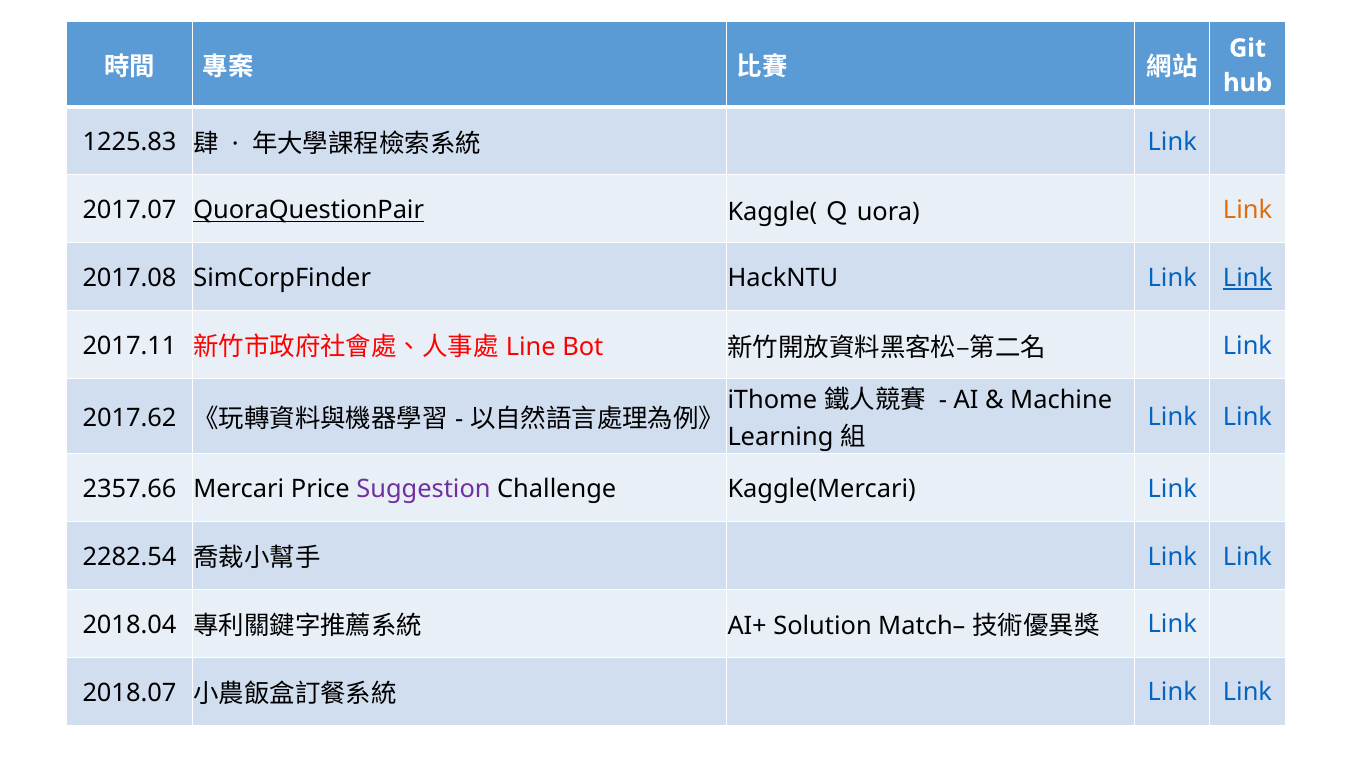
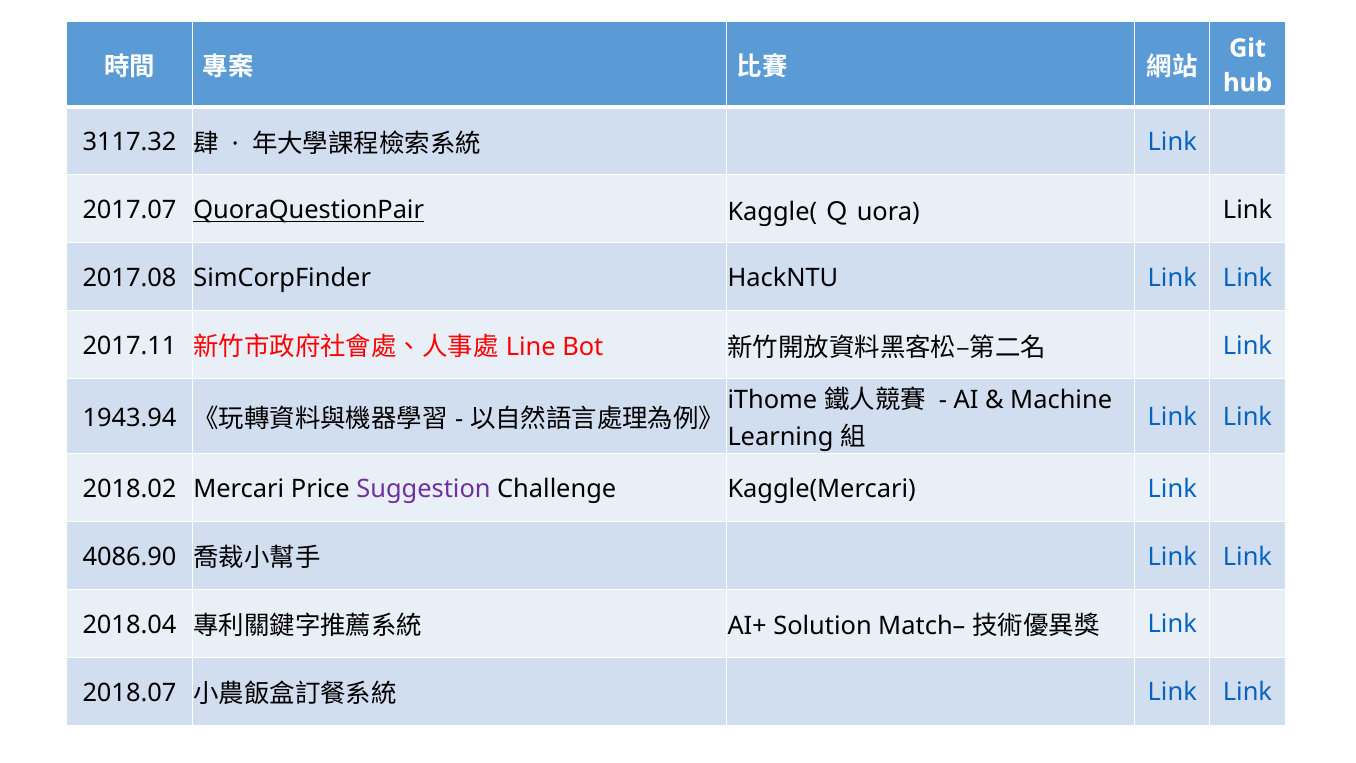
1225.83: 1225.83 -> 3117.32
Link at (1248, 210) colour: orange -> black
Link at (1248, 278) underline: present -> none
2017.62: 2017.62 -> 1943.94
2357.66: 2357.66 -> 2018.02
2282.54: 2282.54 -> 4086.90
